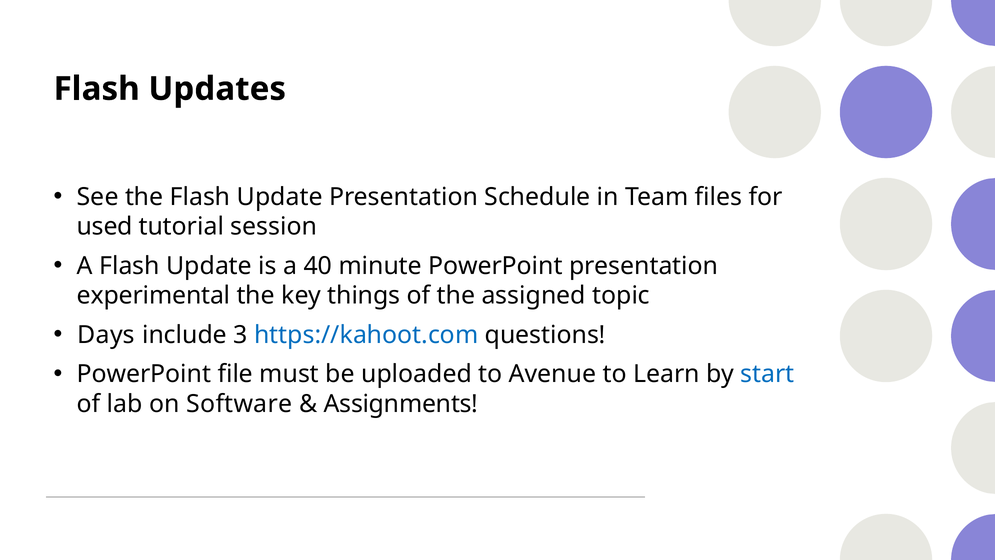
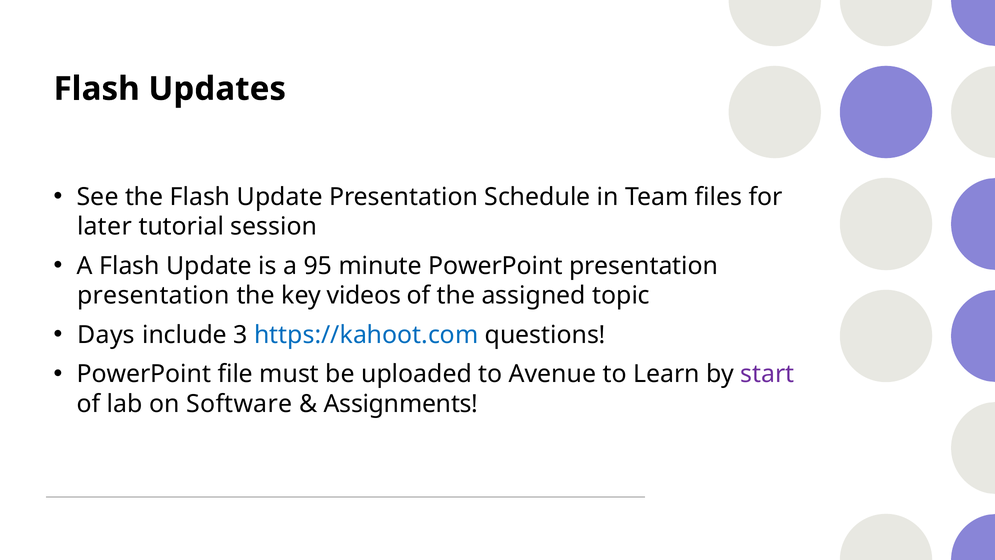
used: used -> later
40: 40 -> 95
experimental at (154, 296): experimental -> presentation
things: things -> videos
start colour: blue -> purple
